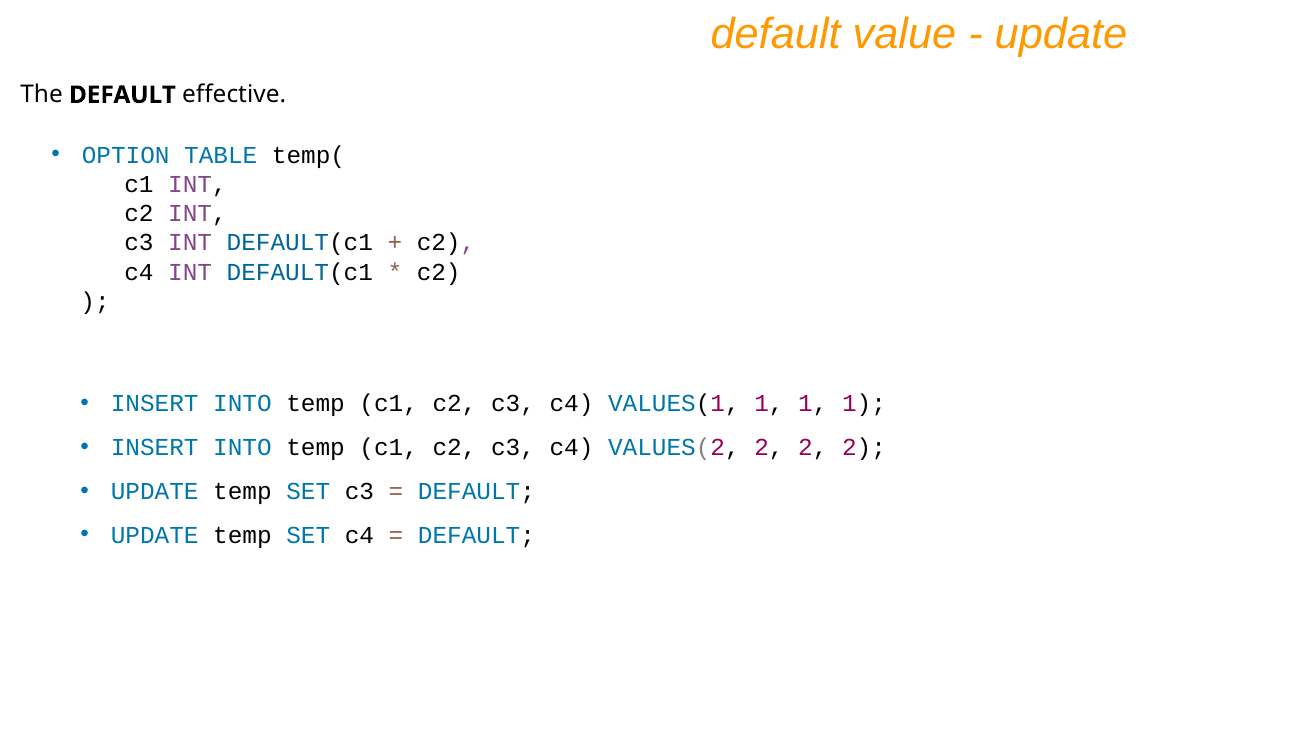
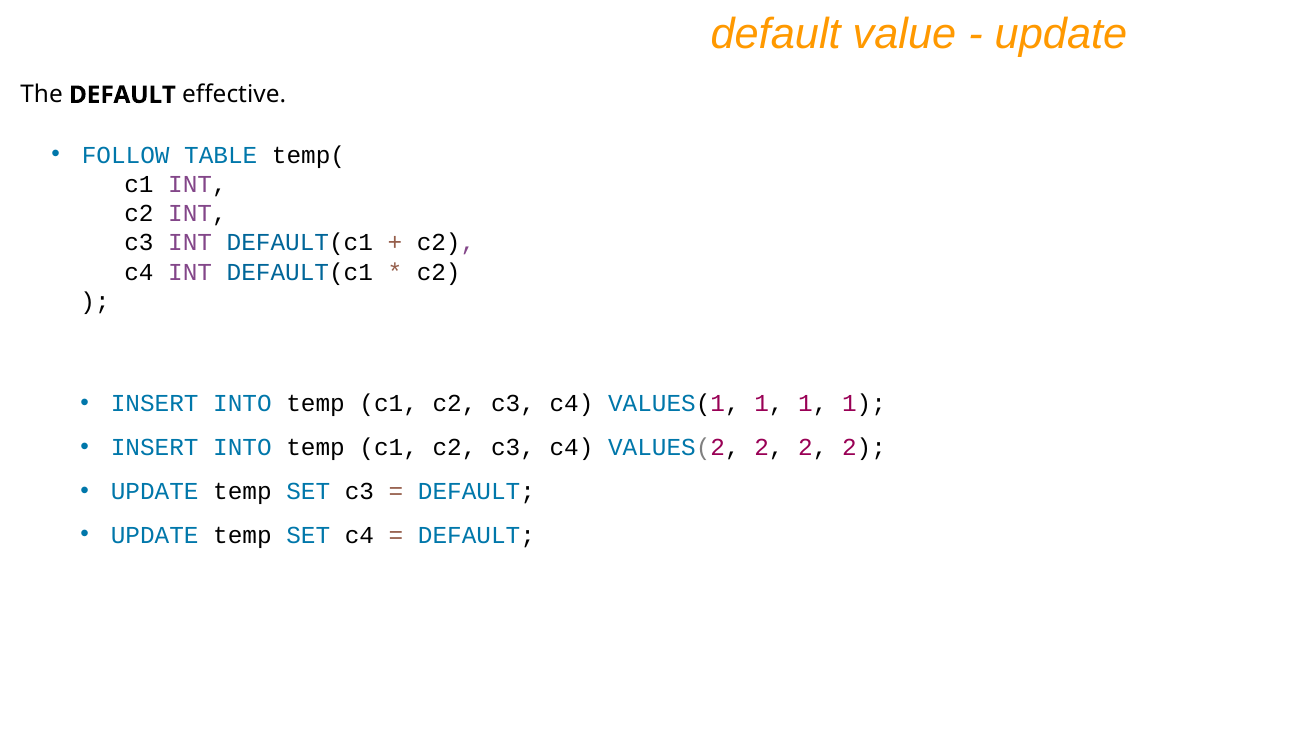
OPTION: OPTION -> FOLLOW
